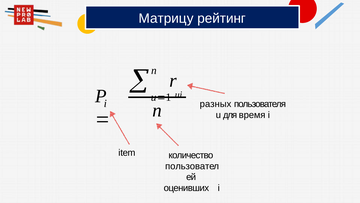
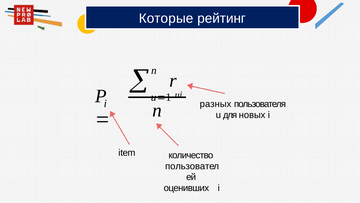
Матрицу: Матрицу -> Которые
время: время -> новых
